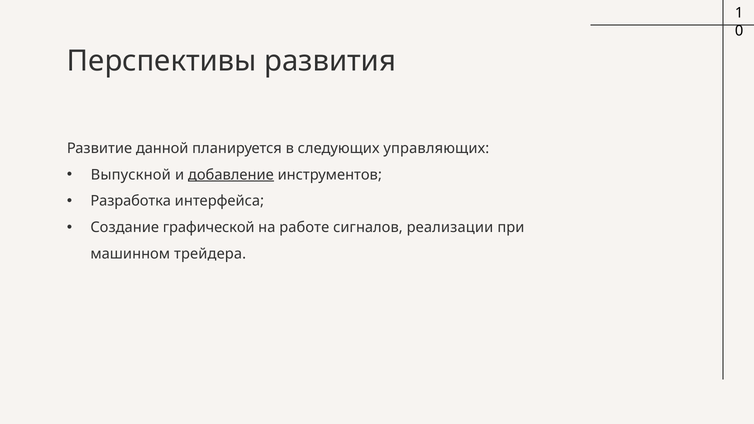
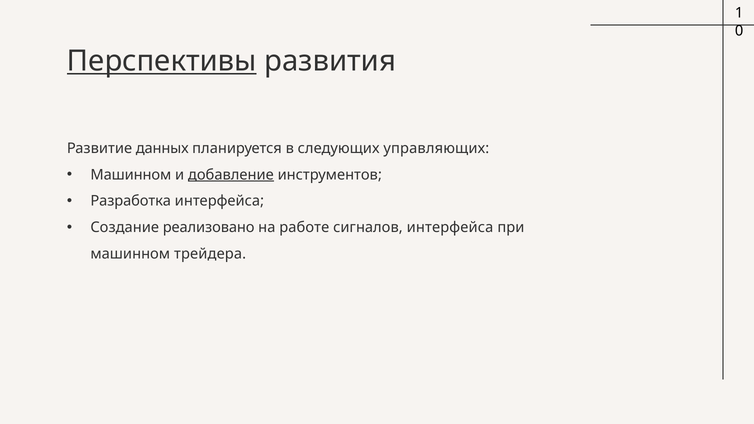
Перспективы underline: none -> present
данной: данной -> данных
Выпускной at (131, 175): Выпускной -> Машинном
графической: графической -> реализовано
сигналов реализации: реализации -> интерфейса
